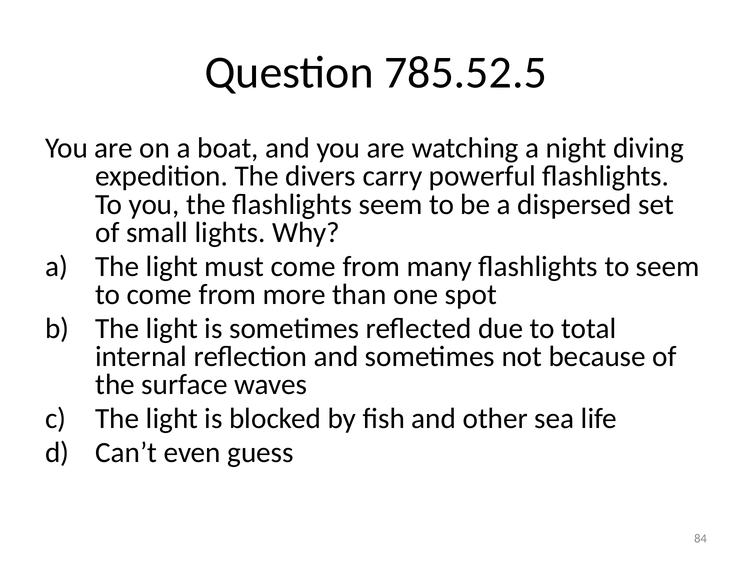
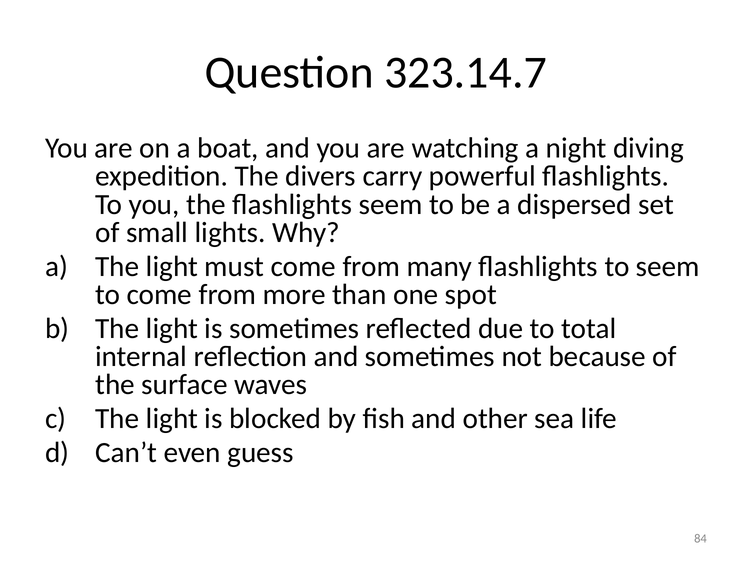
785.52.5: 785.52.5 -> 323.14.7
